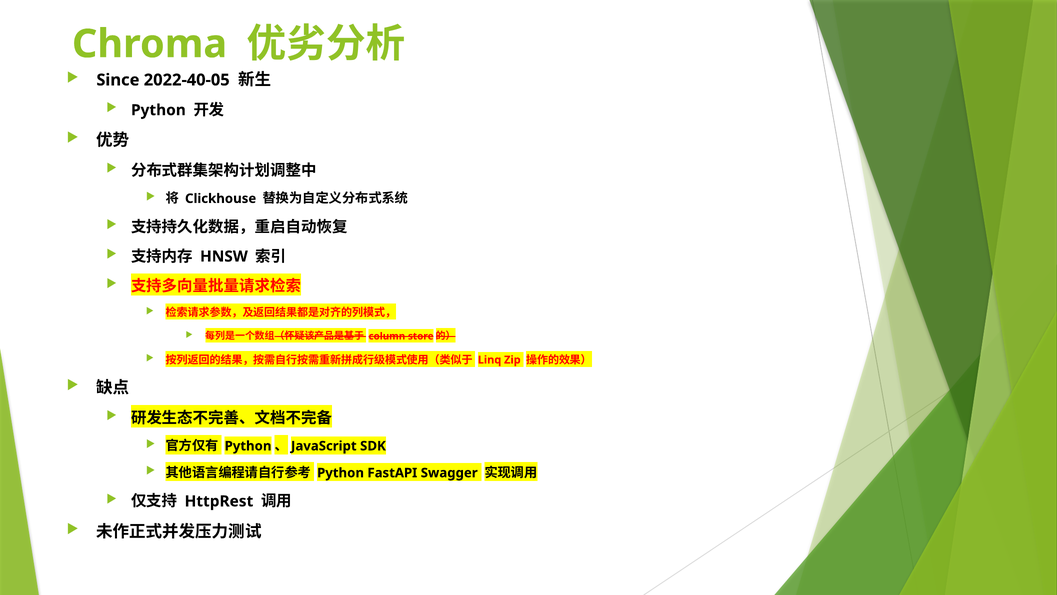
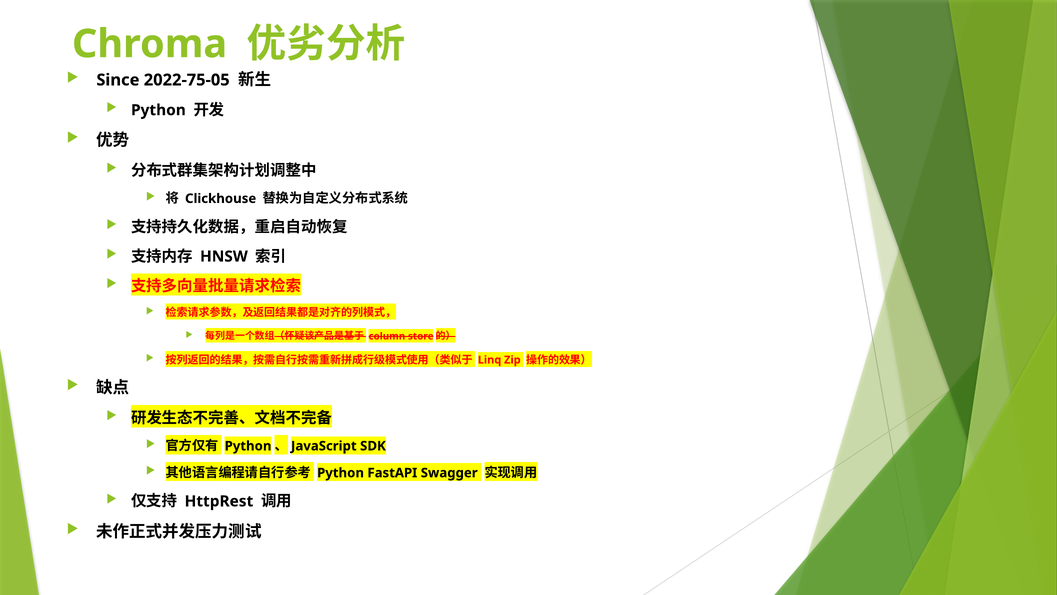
2022-40-05: 2022-40-05 -> 2022-75-05
